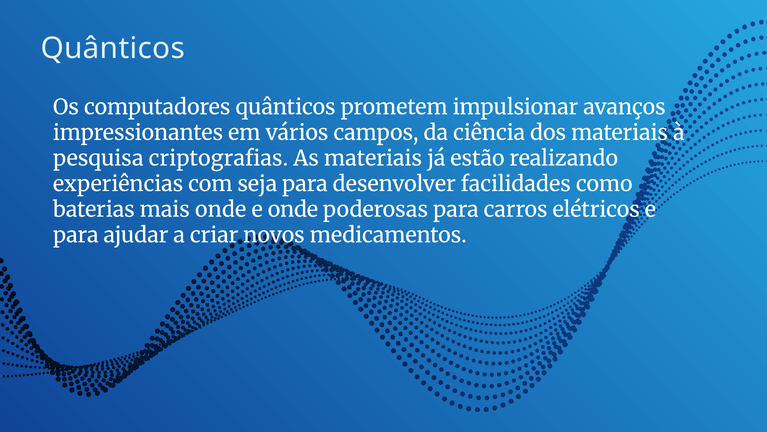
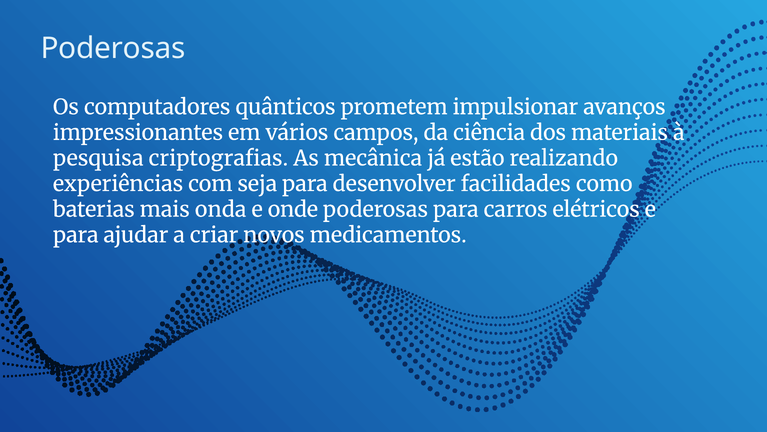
Quânticos at (113, 49): Quânticos -> Poderosas
As materiais: materiais -> mecânica
mais onde: onde -> onda
